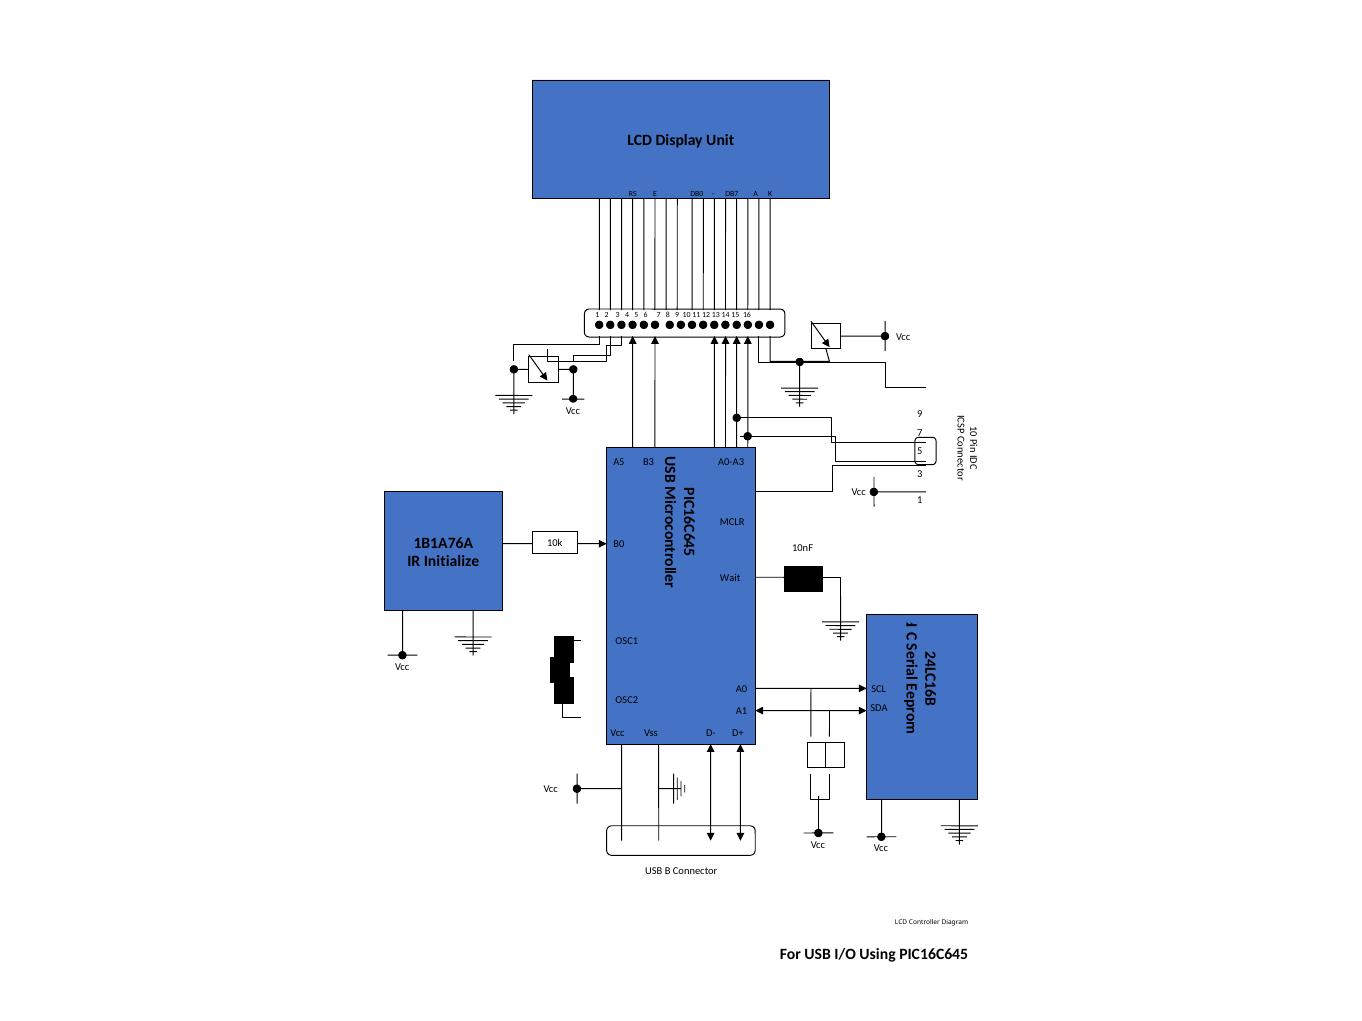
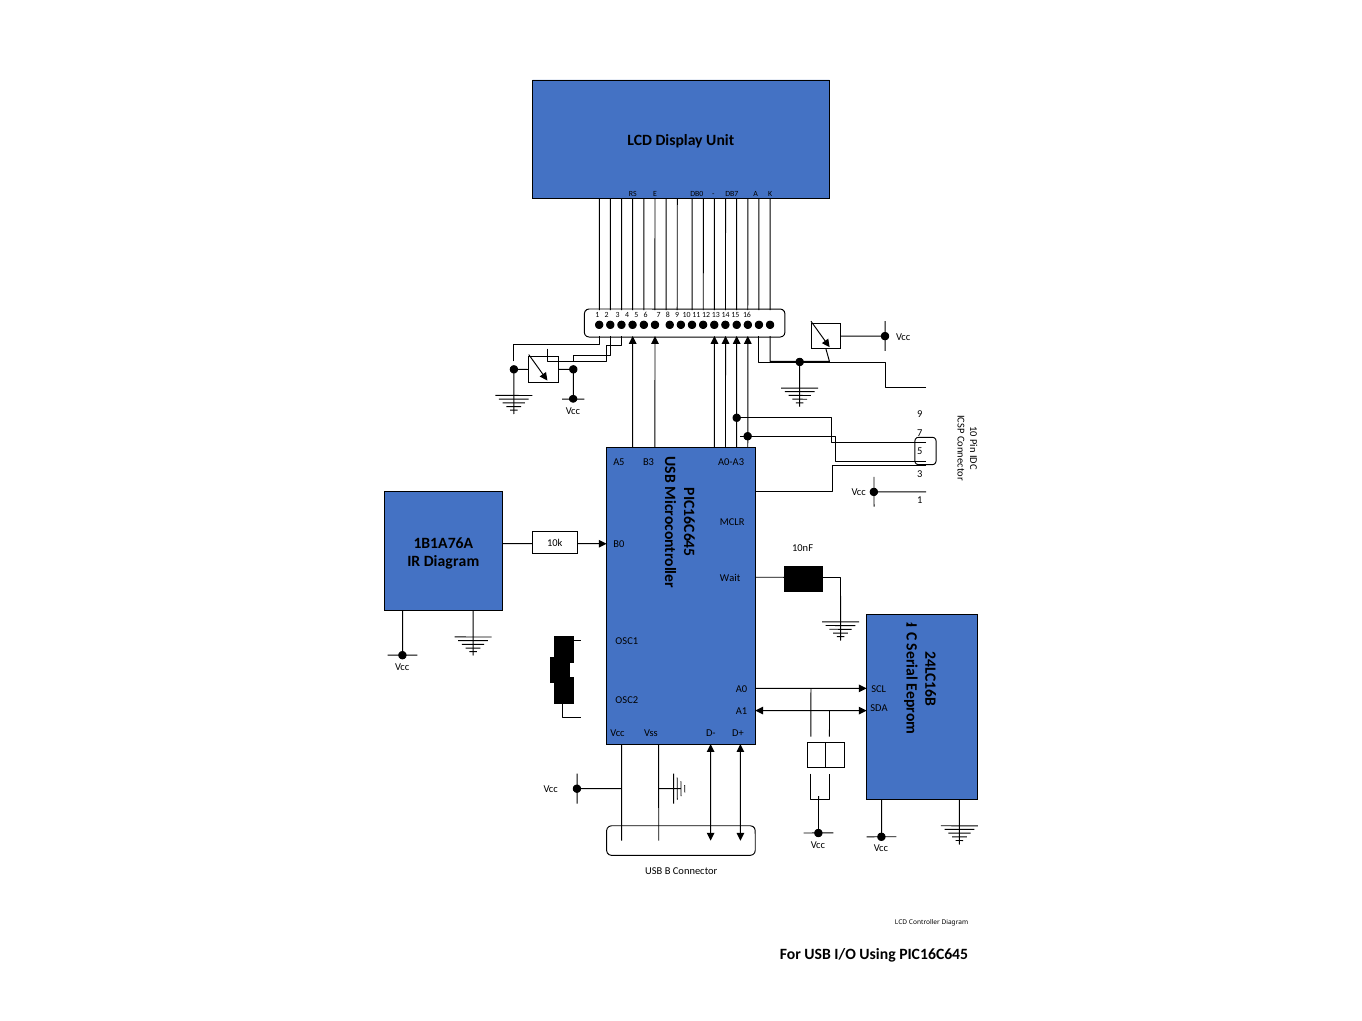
IR Initialize: Initialize -> Diagram
